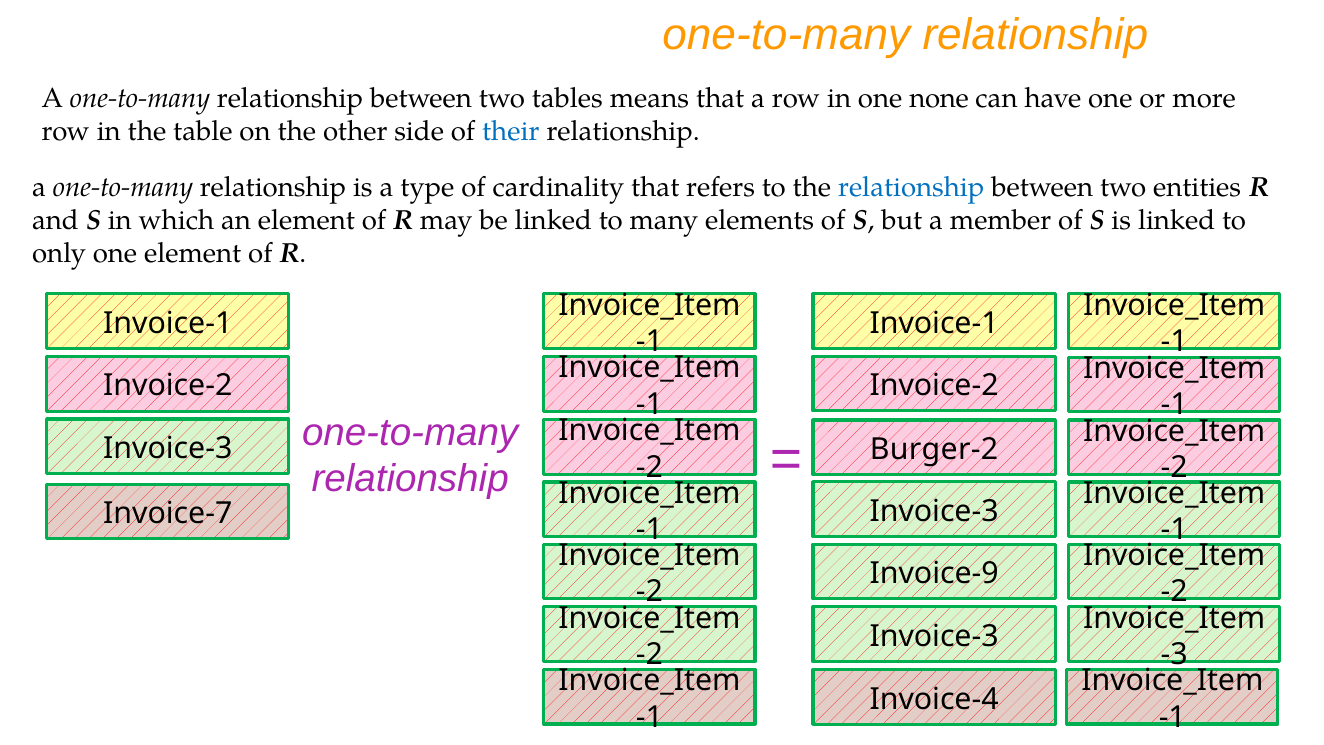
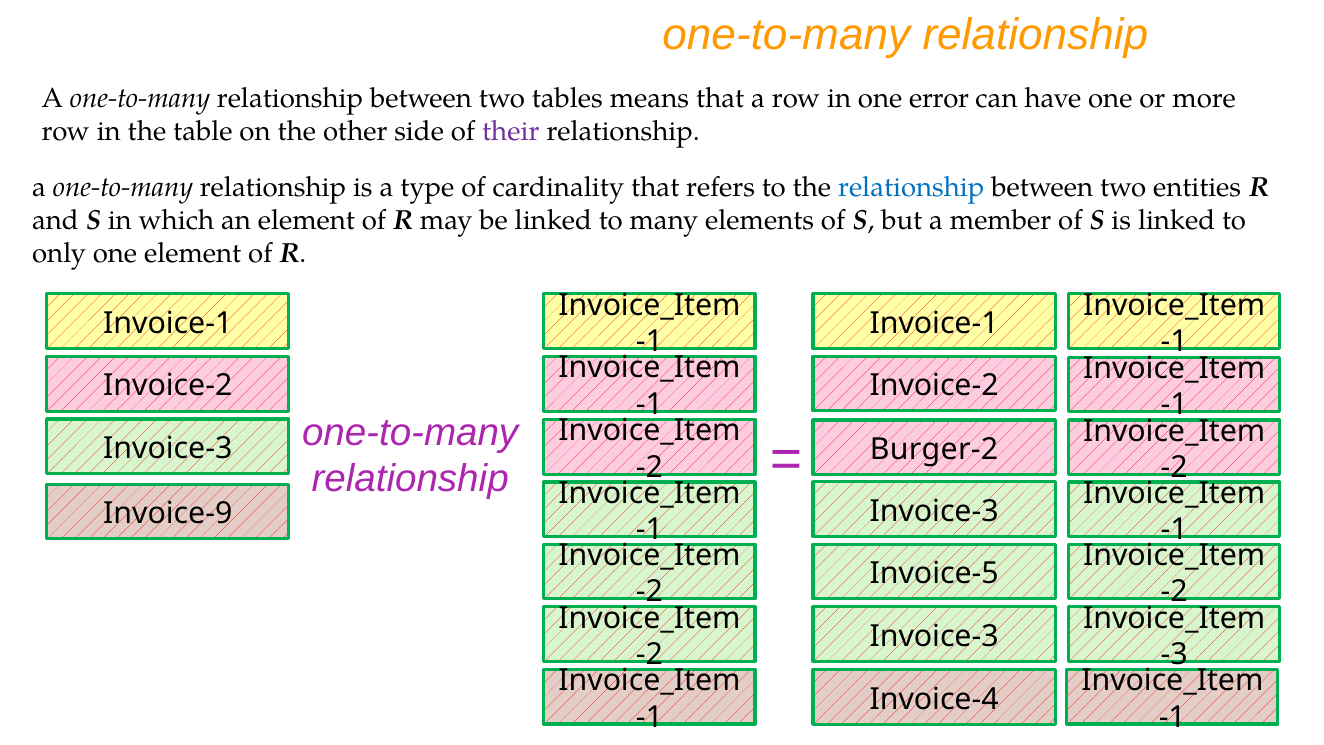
none: none -> error
their colour: blue -> purple
Invoice-7: Invoice-7 -> Invoice-9
Invoice-9: Invoice-9 -> Invoice-5
